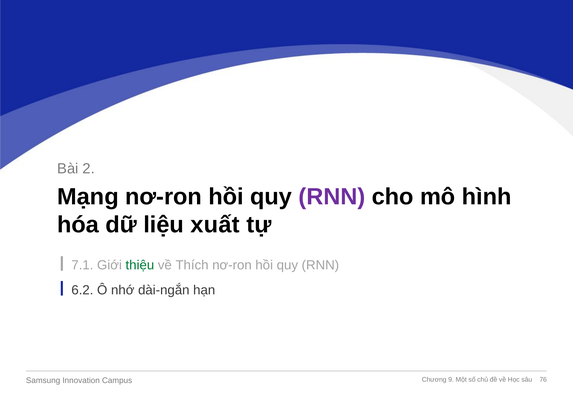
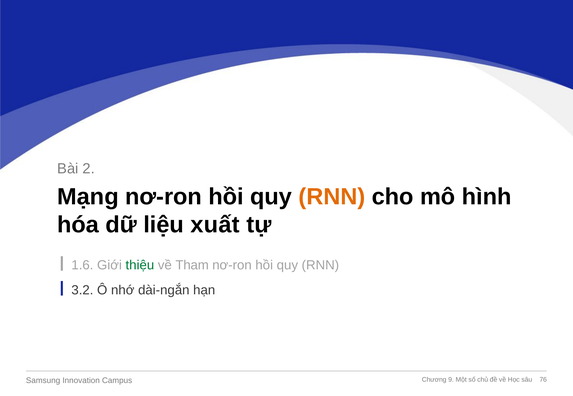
RNN at (332, 197) colour: purple -> orange
7.1: 7.1 -> 1.6
Thích: Thích -> Tham
6.2: 6.2 -> 3.2
